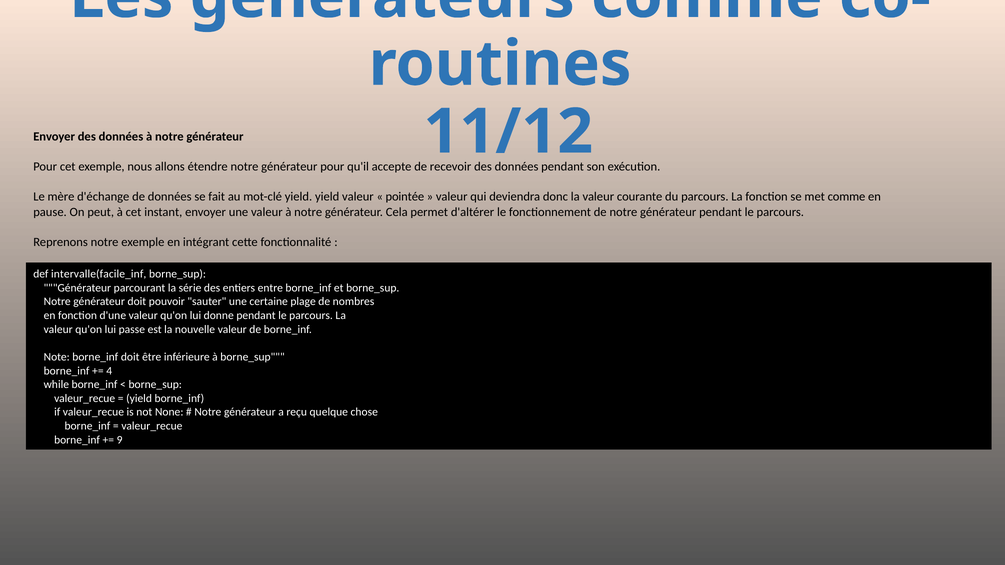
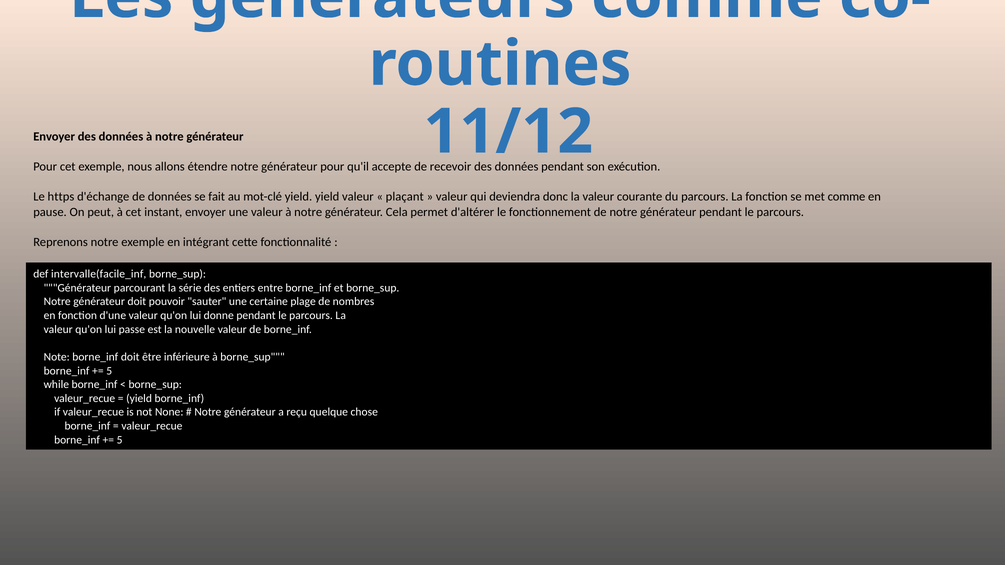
mère: mère -> https
pointée: pointée -> plaçant
4 at (109, 371): 4 -> 5
9 at (120, 440): 9 -> 5
